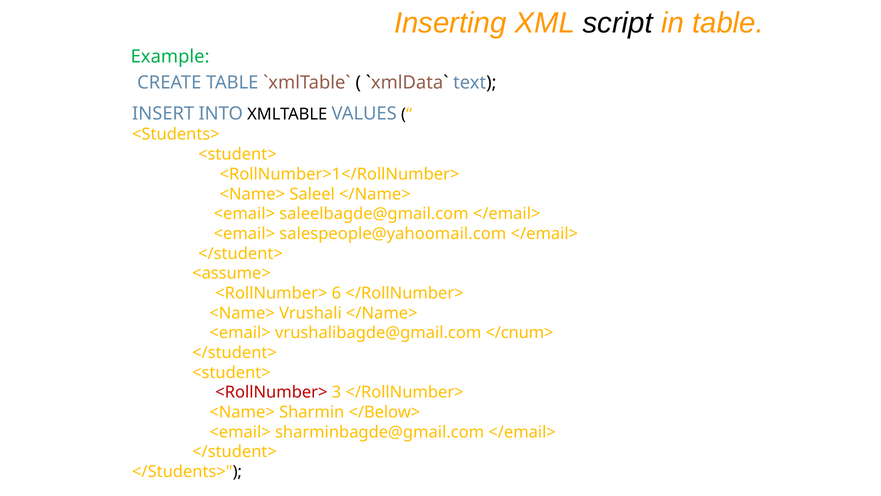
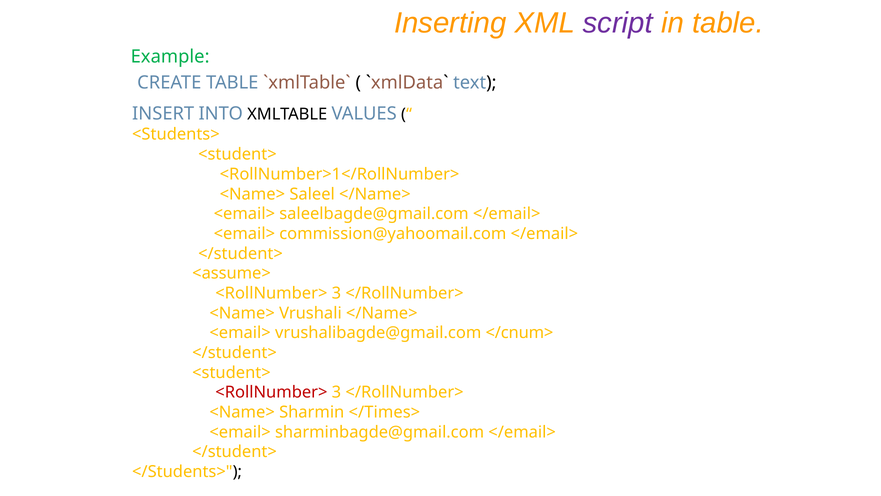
script colour: black -> purple
salespeople@yahoomail.com: salespeople@yahoomail.com -> commission@yahoomail.com
6 at (336, 293): 6 -> 3
</Below>: </Below> -> </Times>
